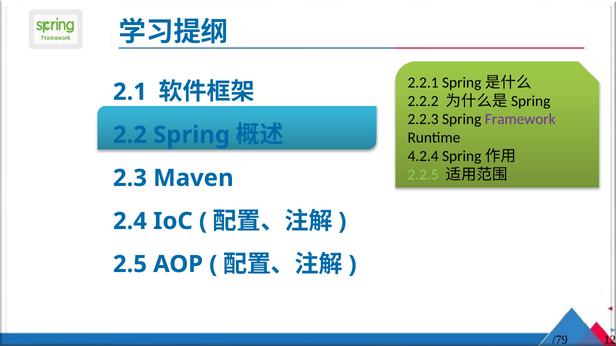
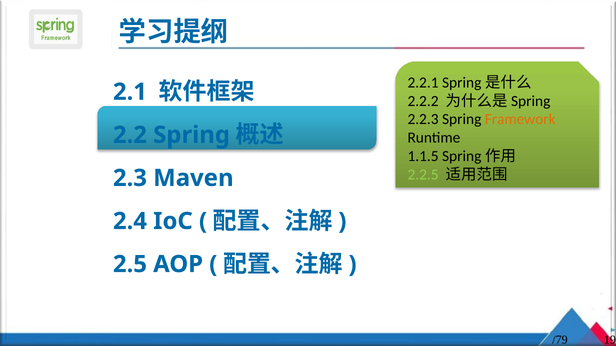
Framework colour: purple -> orange
4.2.4: 4.2.4 -> 1.1.5
12: 12 -> 19
